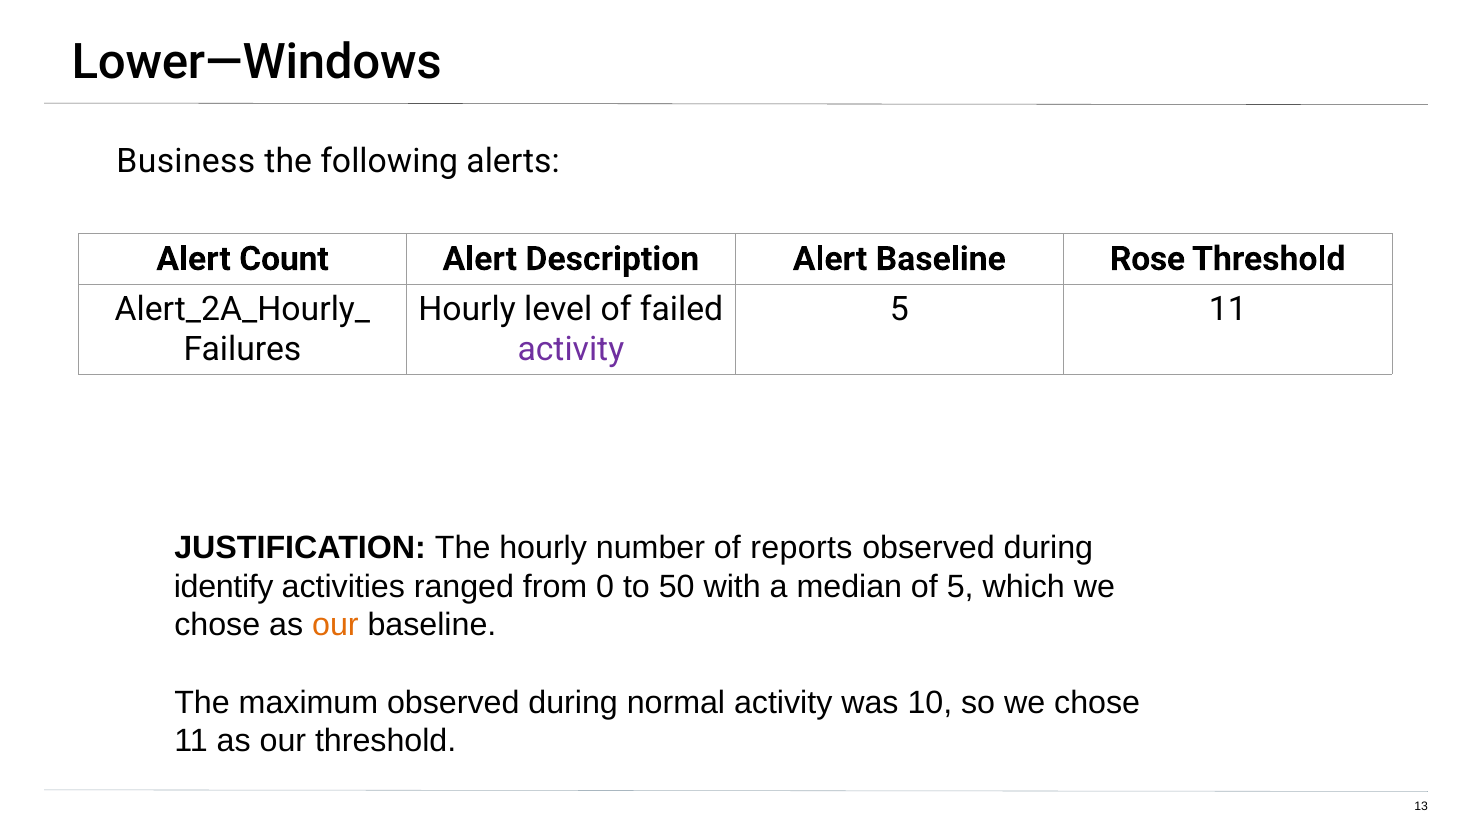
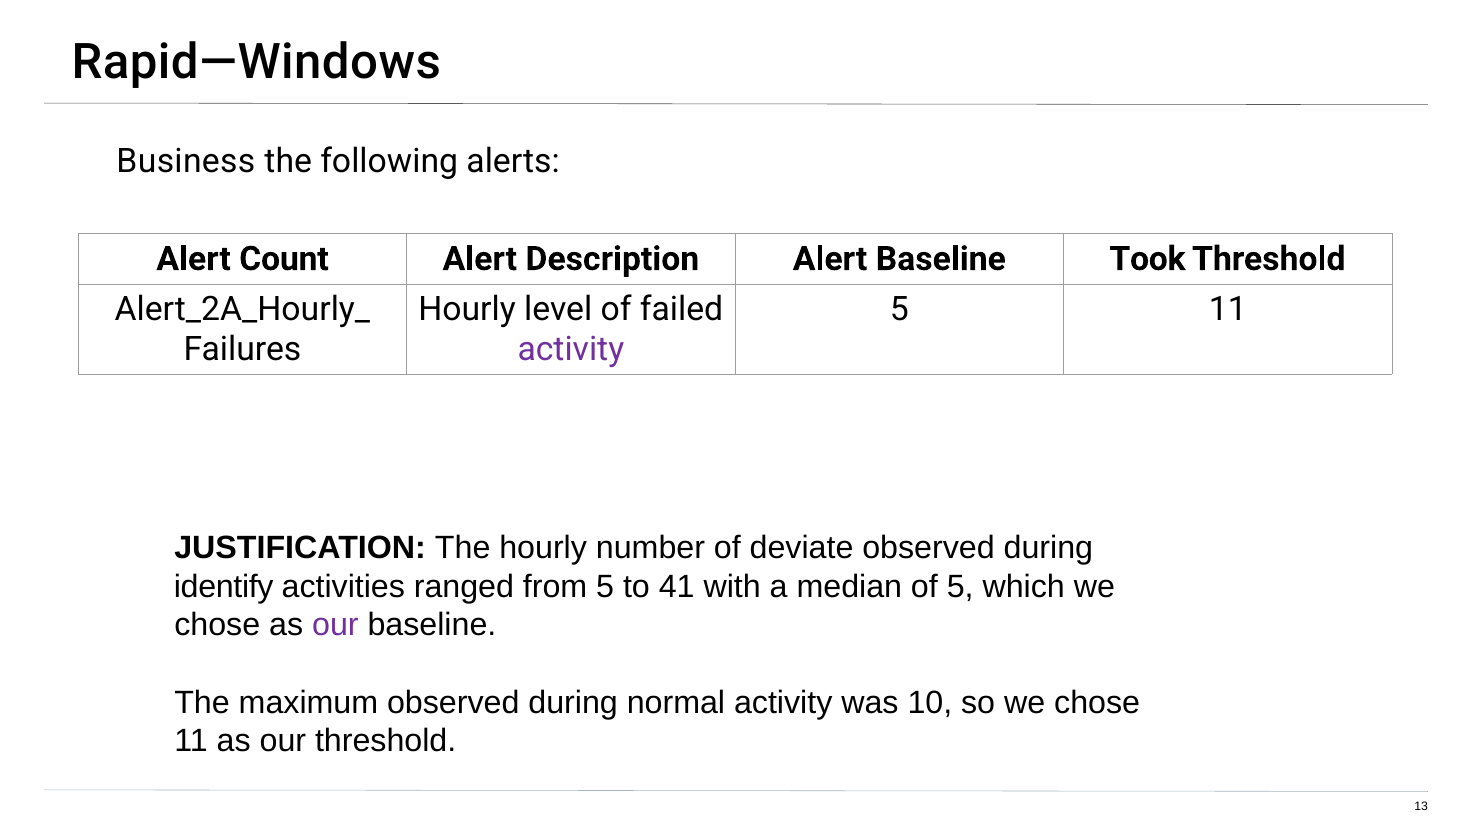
Lower—Windows: Lower—Windows -> Rapid—Windows
Rose: Rose -> Took
reports: reports -> deviate
from 0: 0 -> 5
50: 50 -> 41
our at (335, 625) colour: orange -> purple
